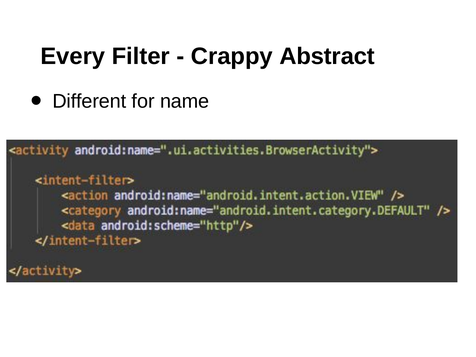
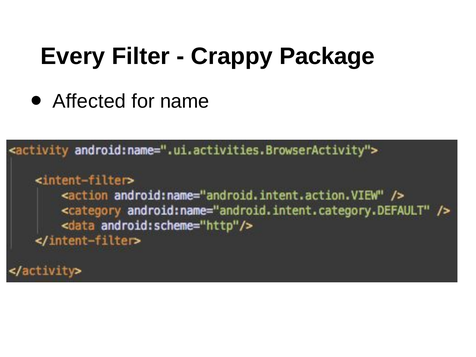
Abstract: Abstract -> Package
Different: Different -> Affected
